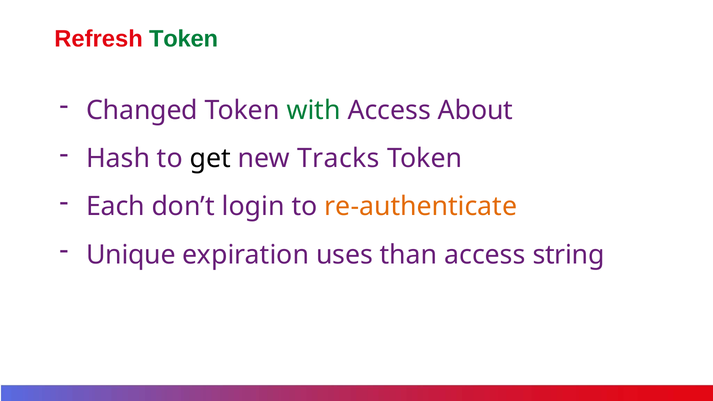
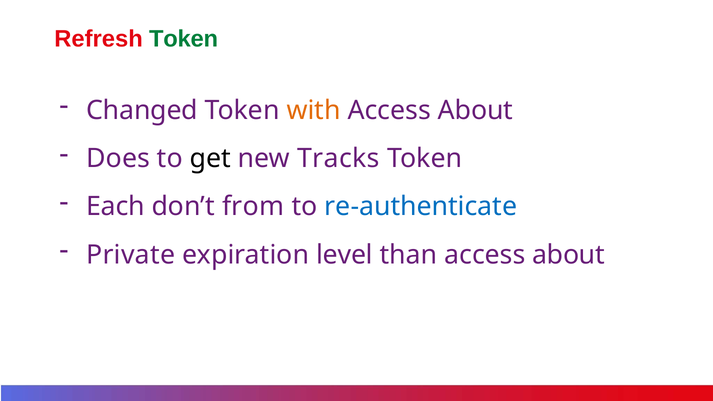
with colour: green -> orange
Hash: Hash -> Does
login: login -> from
re-authenticate colour: orange -> blue
Unique: Unique -> Private
uses: uses -> level
than access string: string -> about
